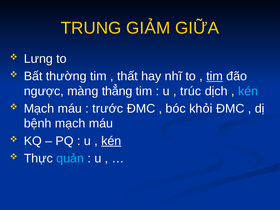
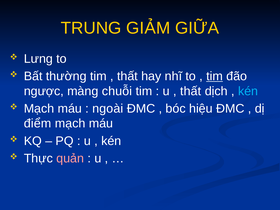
thẳng: thẳng -> chuỗi
trúc at (191, 91): trúc -> thất
trước: trước -> ngoài
khỏi: khỏi -> hiệu
bệnh: bệnh -> điểm
kén at (111, 141) underline: present -> none
quản colour: light blue -> pink
